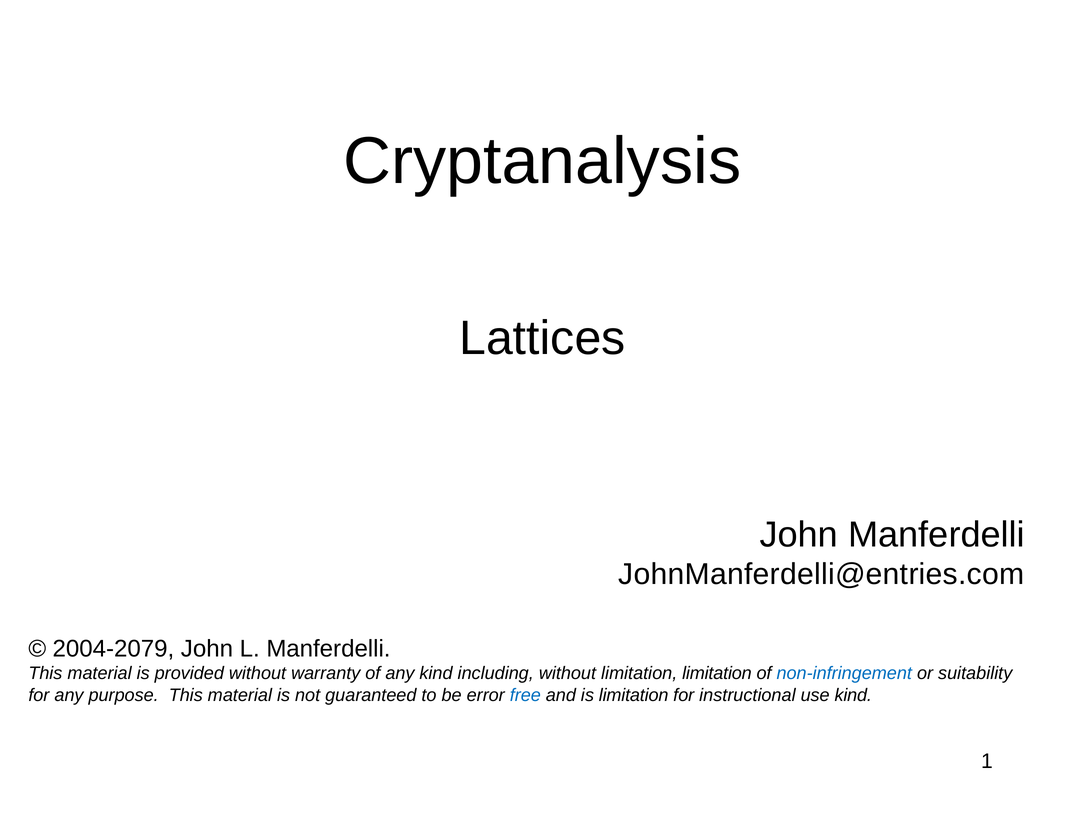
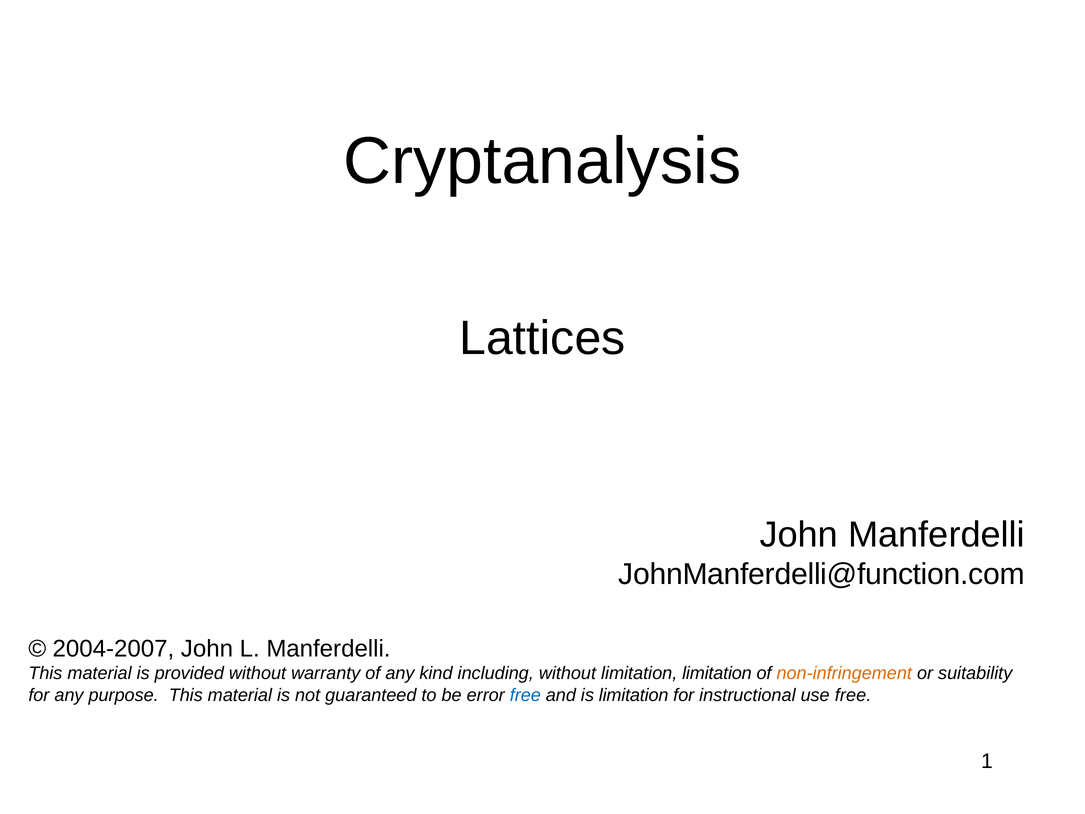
JohnManferdelli@entries.com: JohnManferdelli@entries.com -> JohnManferdelli@function.com
2004-2079: 2004-2079 -> 2004-2007
non-infringement colour: blue -> orange
use kind: kind -> free
